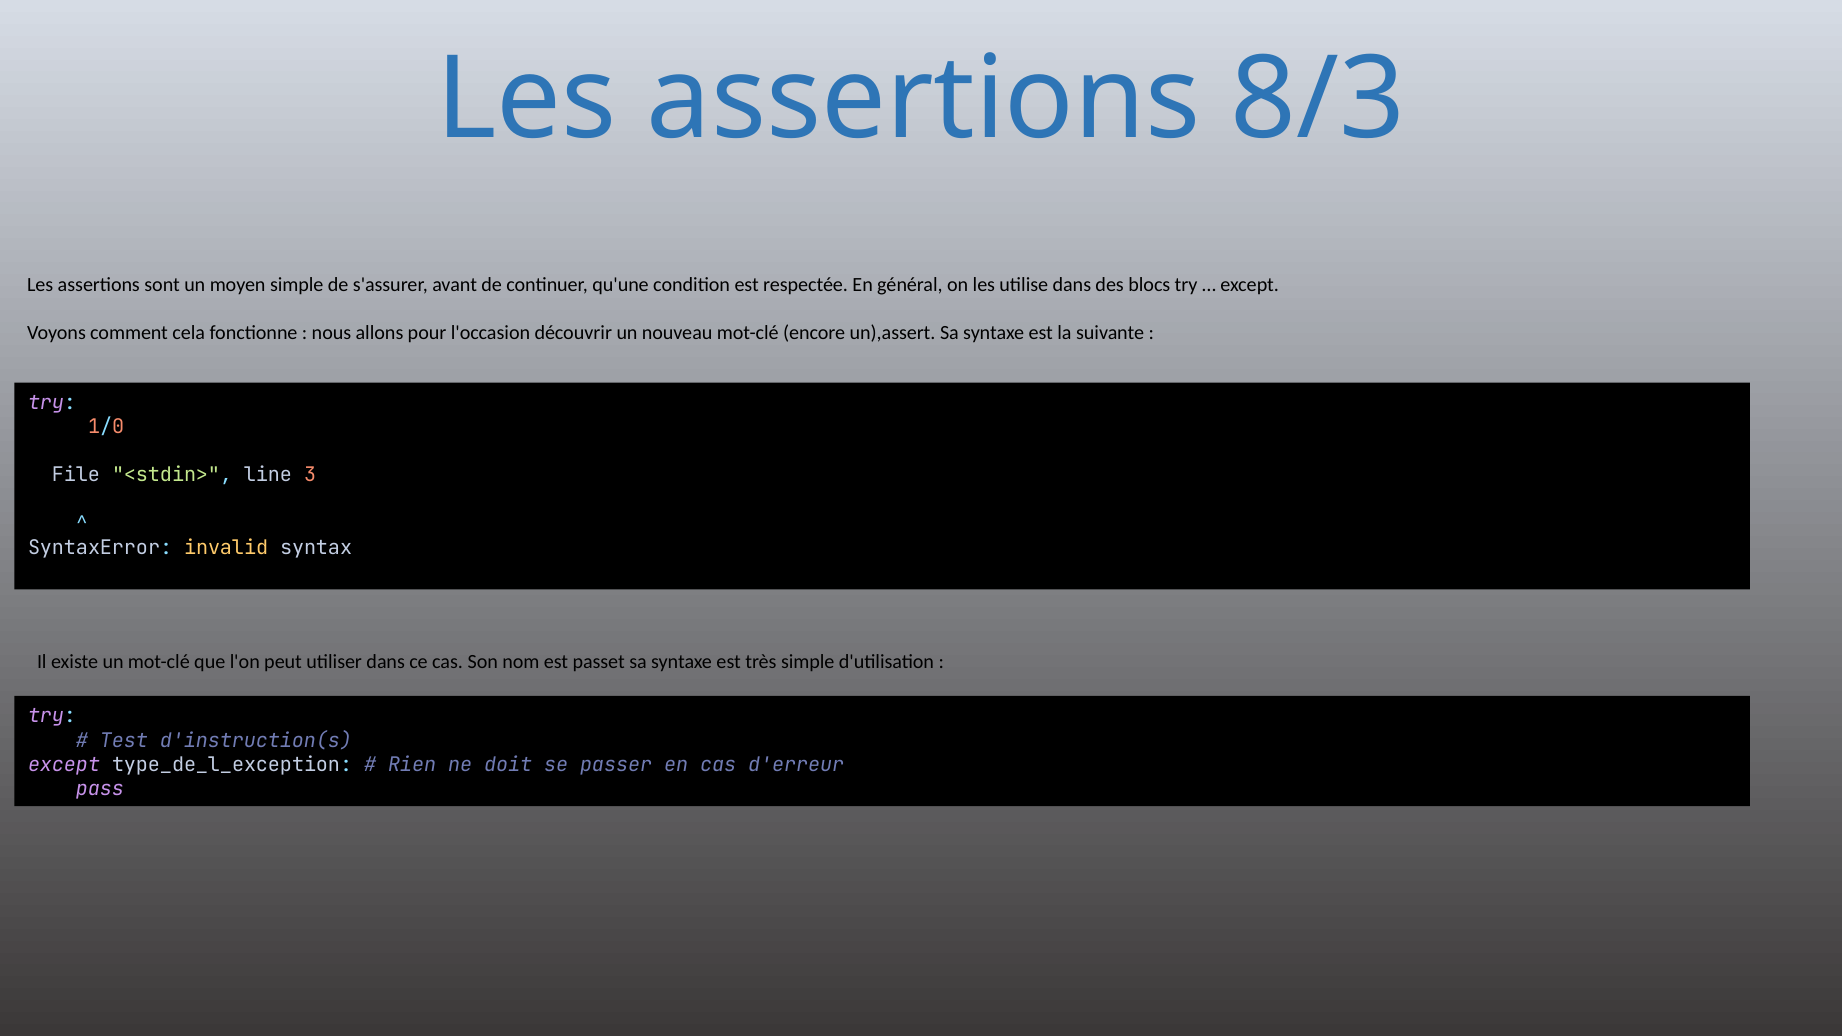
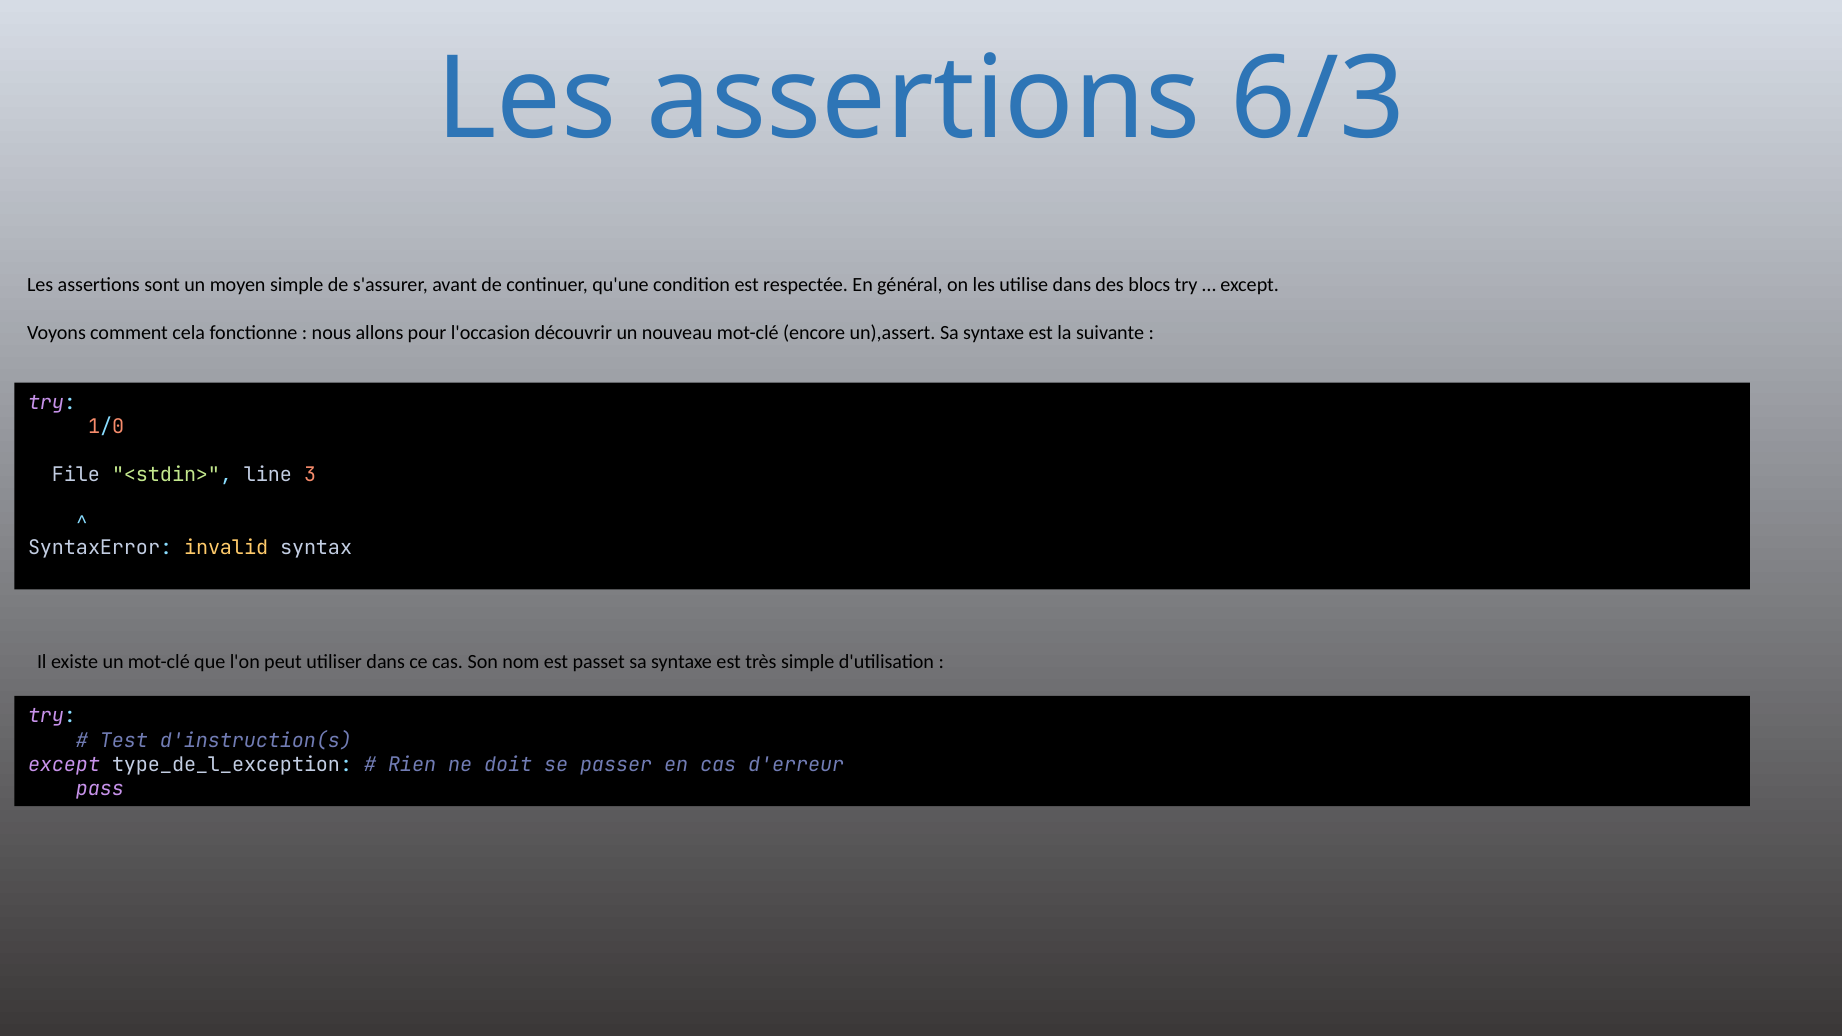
8/3: 8/3 -> 6/3
